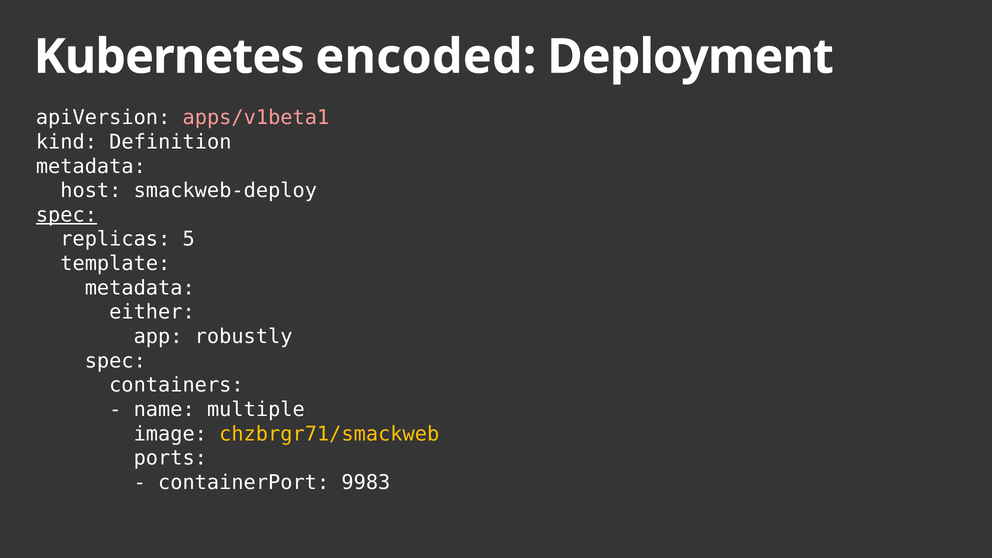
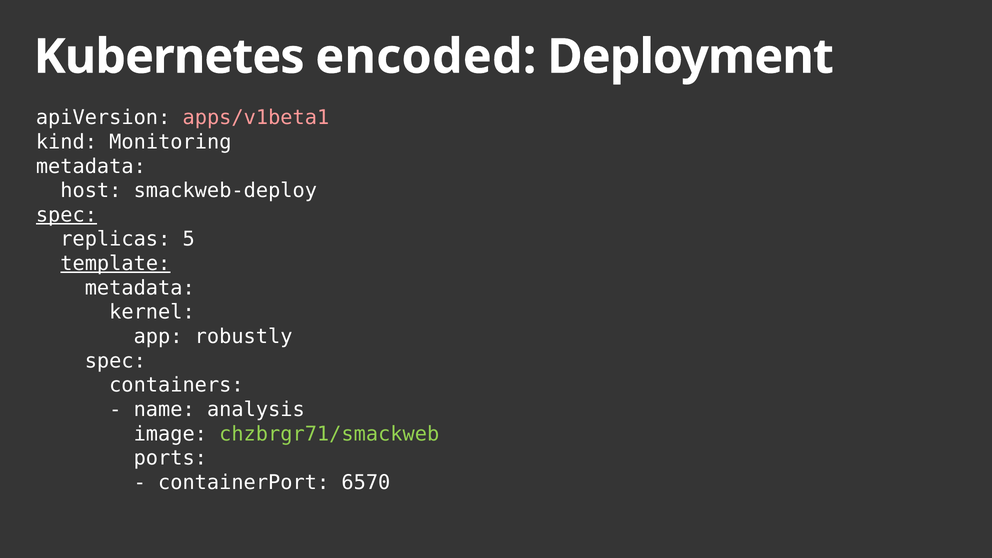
Definition: Definition -> Monitoring
template underline: none -> present
either: either -> kernel
multiple: multiple -> analysis
chzbrgr71/smackweb colour: yellow -> light green
9983: 9983 -> 6570
